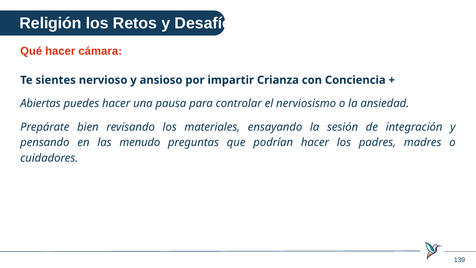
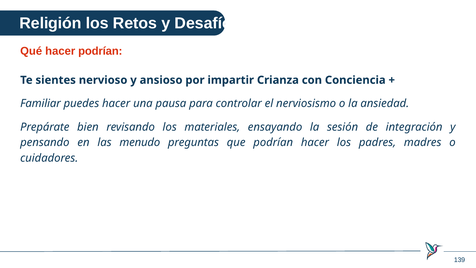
hacer cámara: cámara -> podrían
Abiertas: Abiertas -> Familiar
